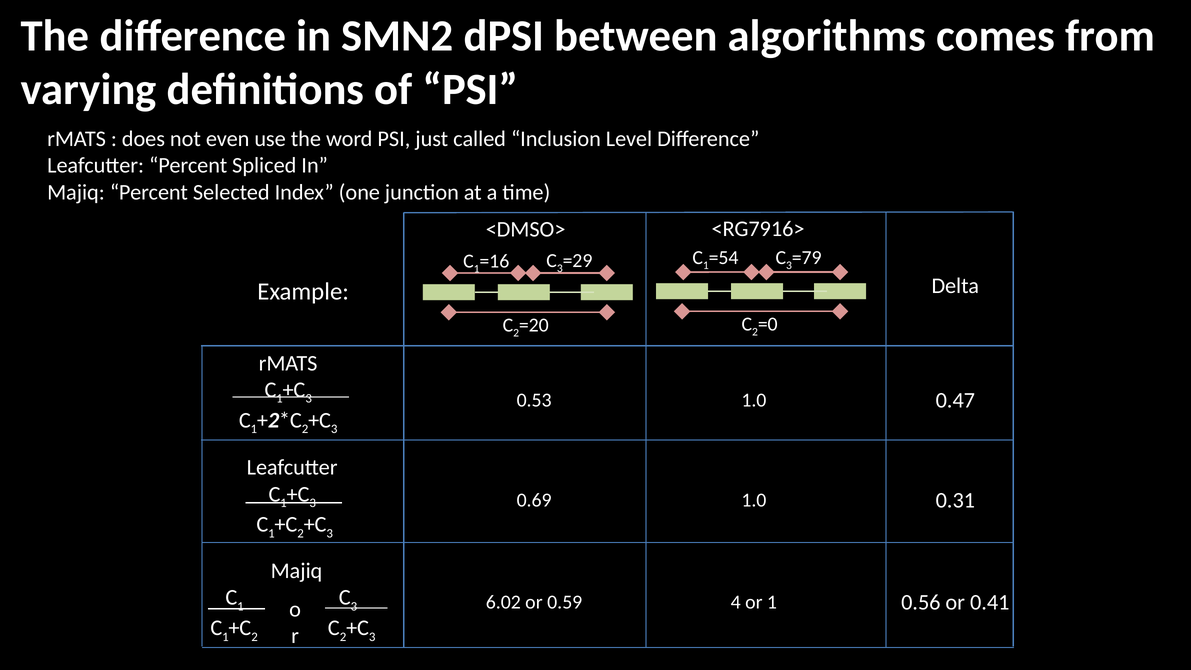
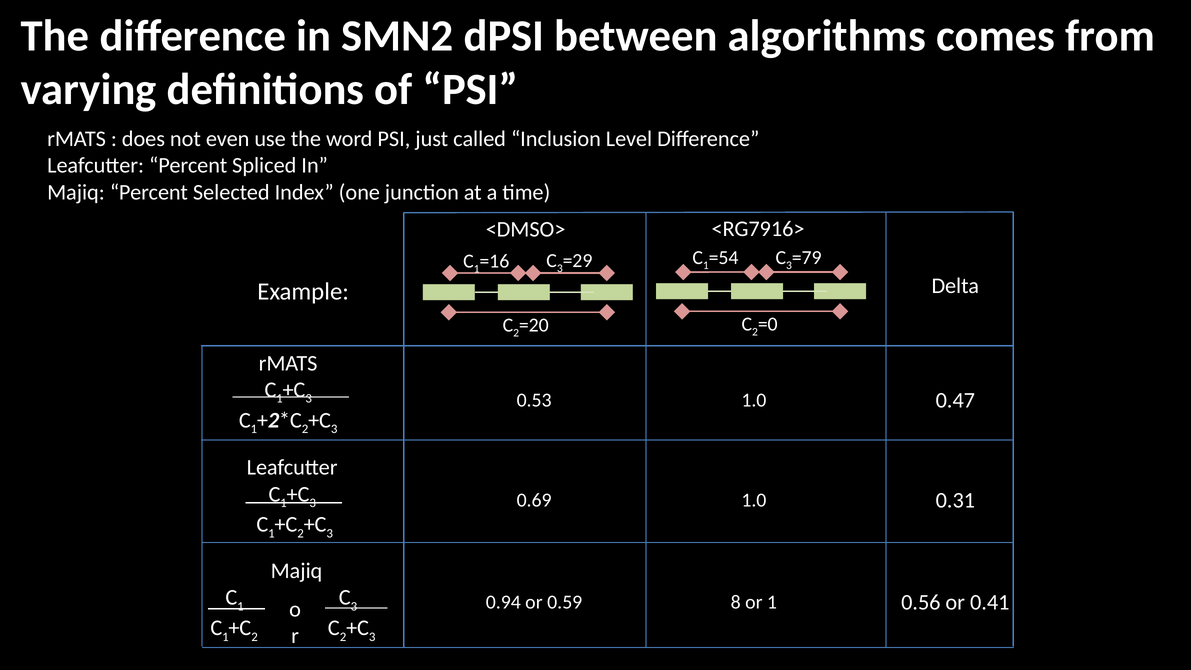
6.02: 6.02 -> 0.94
4: 4 -> 8
